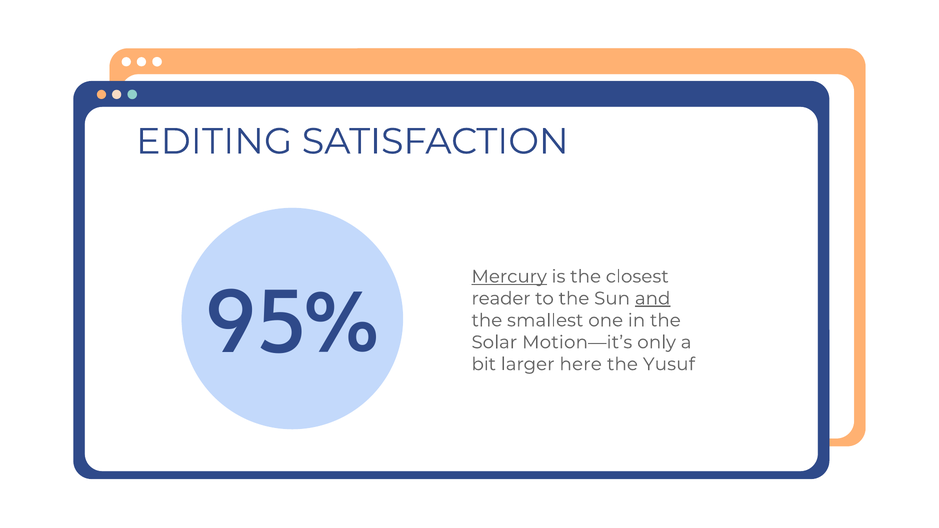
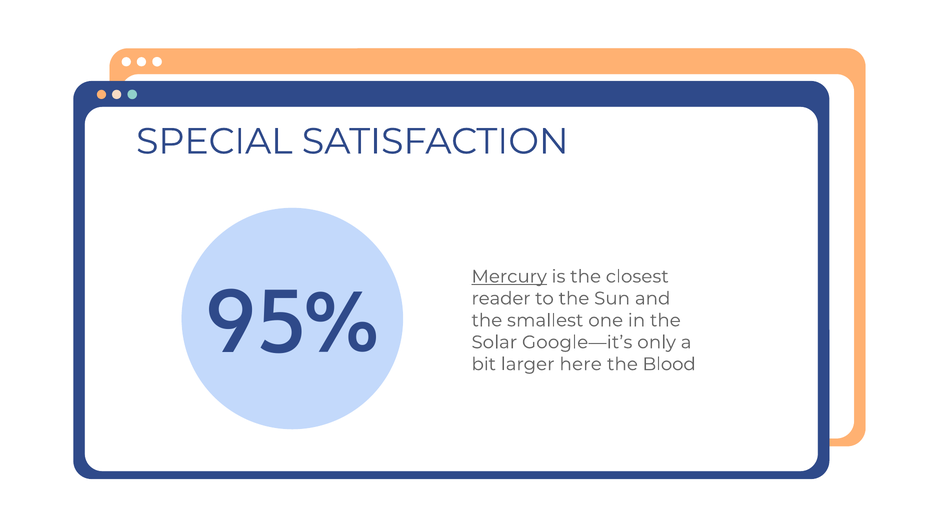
EDITING: EDITING -> SPECIAL
and underline: present -> none
Motion—it’s: Motion—it’s -> Google—it’s
Yusuf: Yusuf -> Blood
